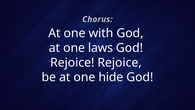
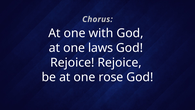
hide: hide -> rose
